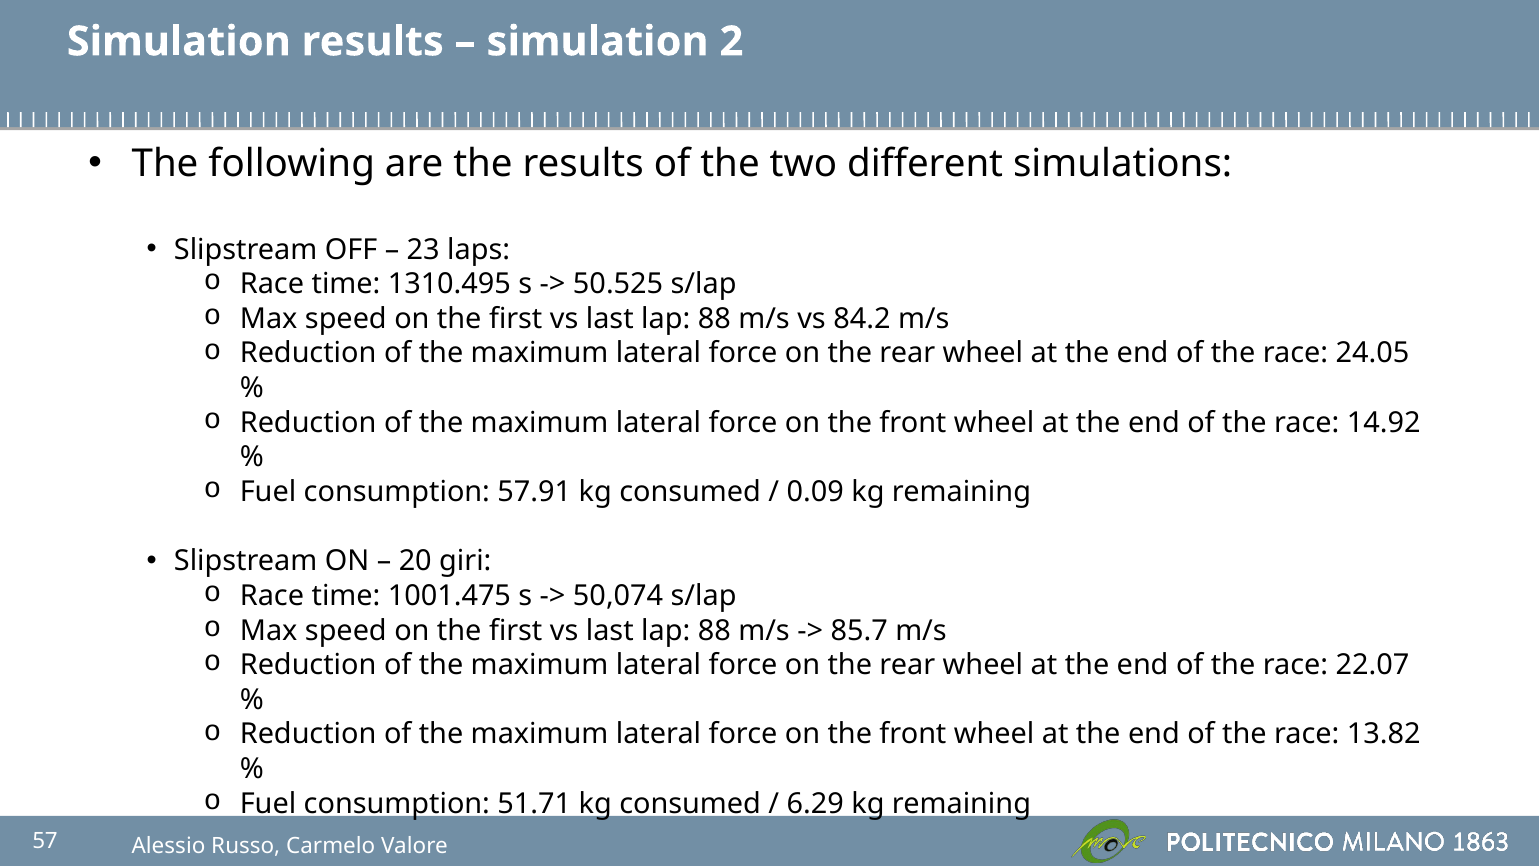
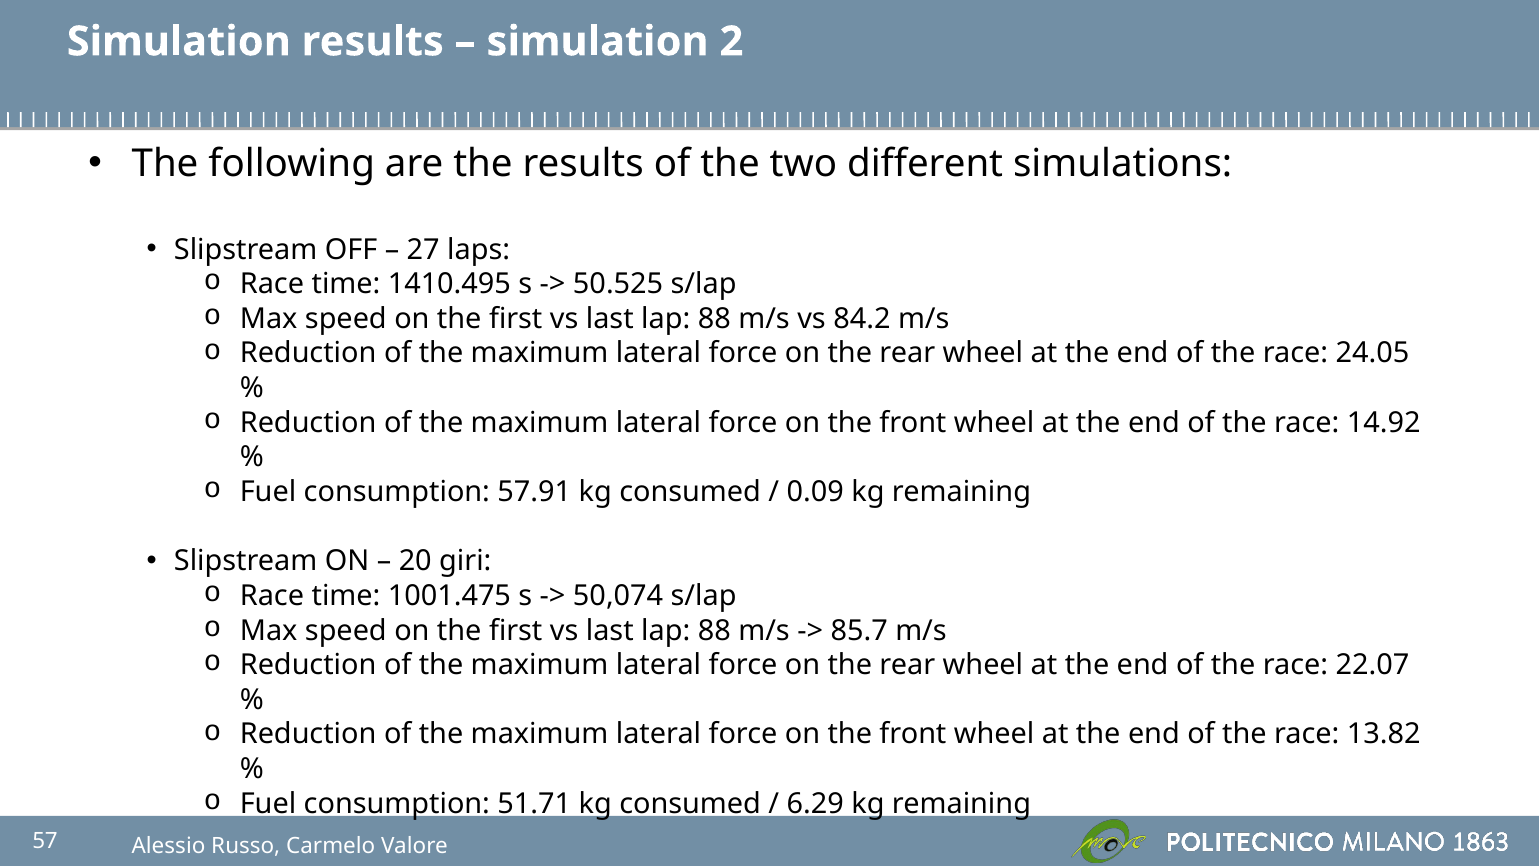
23: 23 -> 27
1310.495: 1310.495 -> 1410.495
